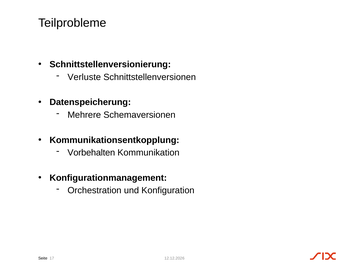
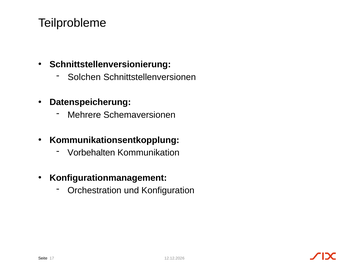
Verluste: Verluste -> Solchen
